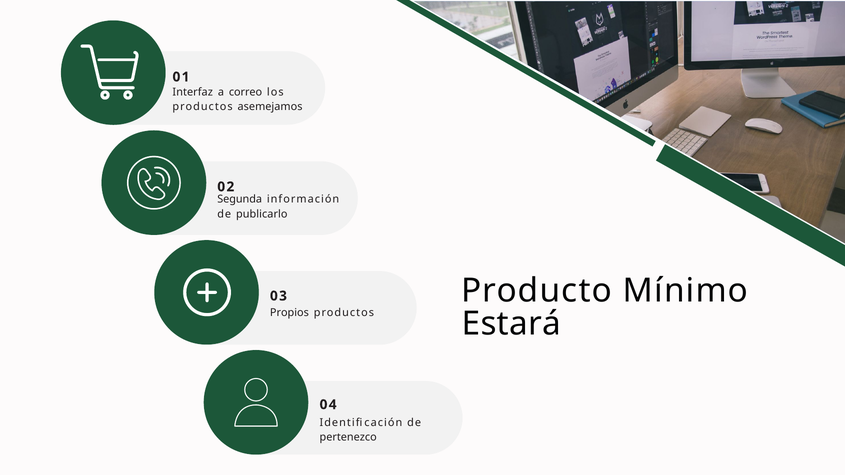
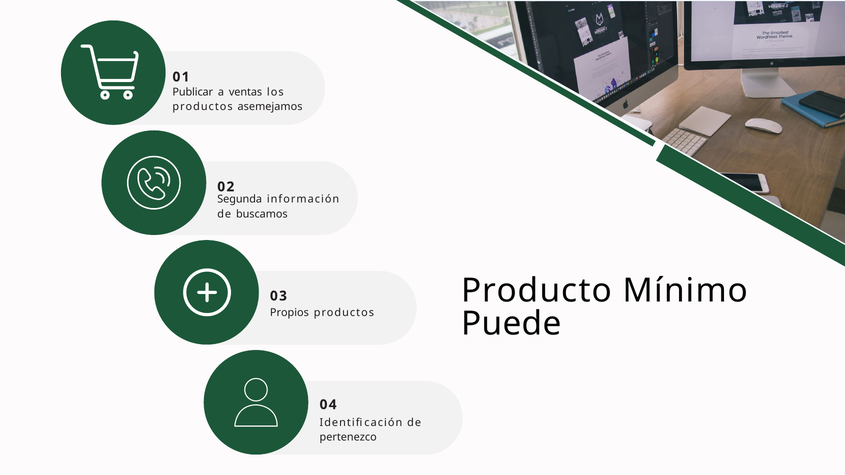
Interfaz: Interfaz -> Publicar
correo: correo -> ventas
publicarlo: publicarlo -> buscamos
Estará: Estará -> Puede
